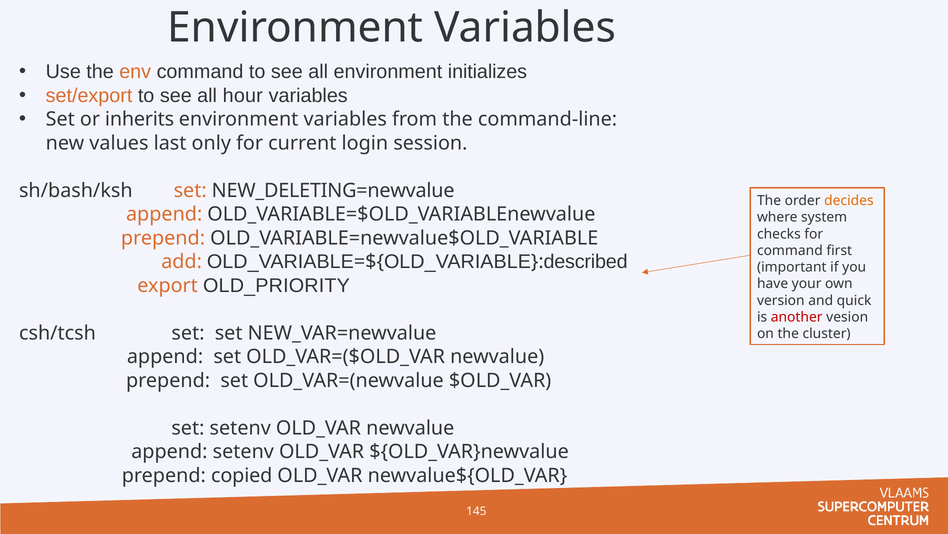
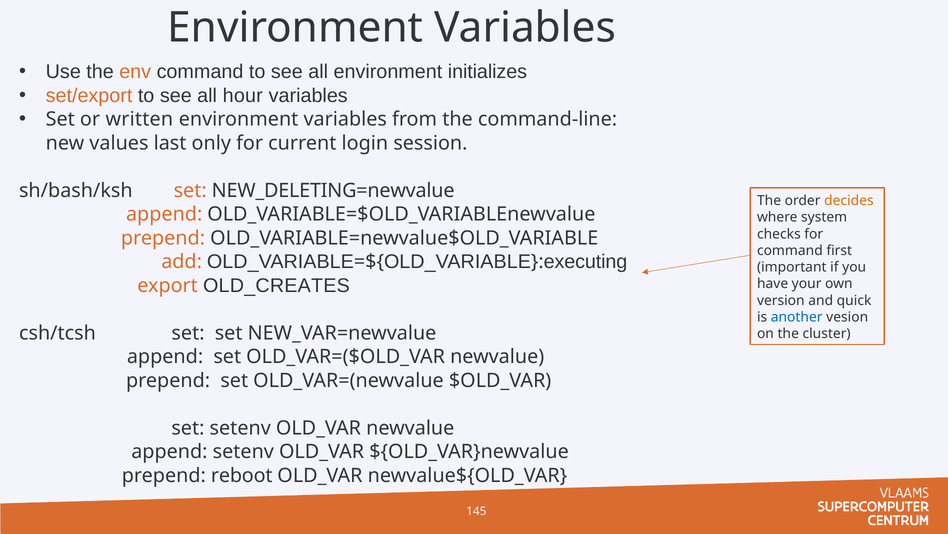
inherits: inherits -> written
described: described -> executing
OLD_PRIORITY: OLD_PRIORITY -> OLD_CREATES
another colour: red -> blue
copied: copied -> reboot
